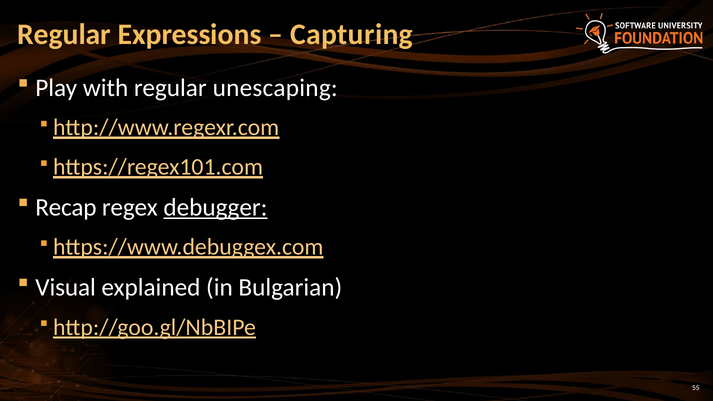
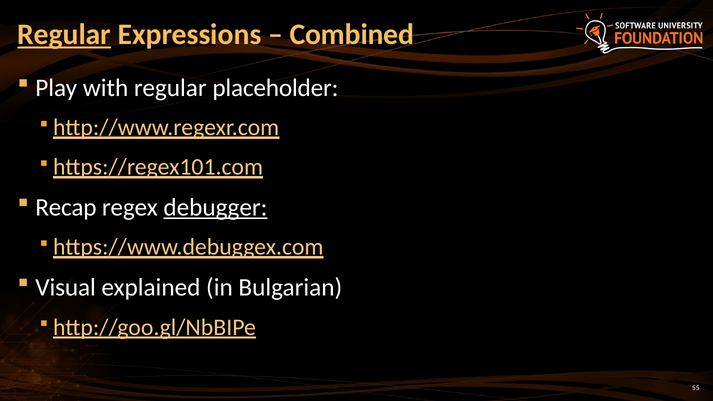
Regular at (64, 35) underline: none -> present
Capturing: Capturing -> Combined
unescaping: unescaping -> placeholder
